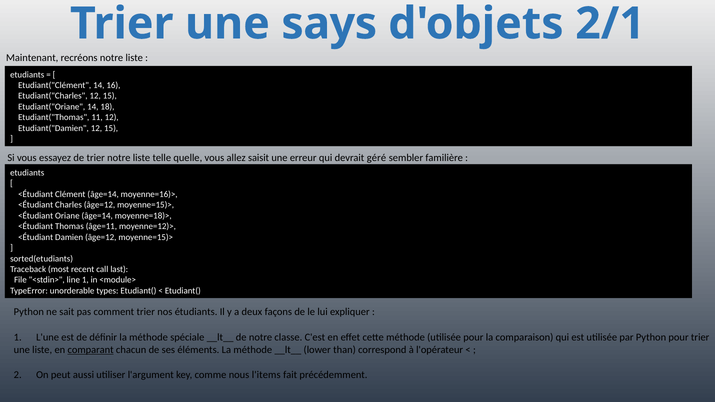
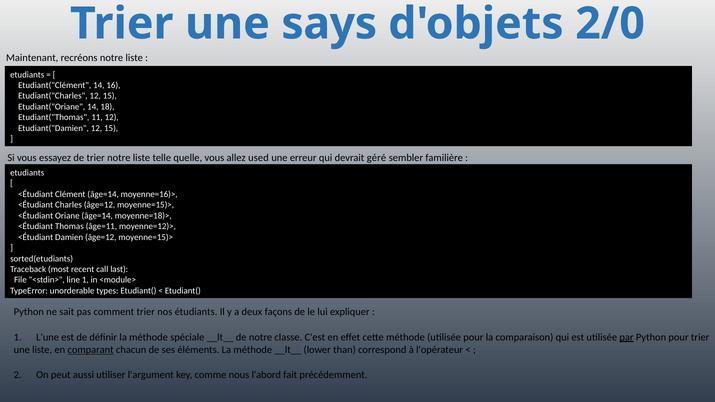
2/1: 2/1 -> 2/0
saisit: saisit -> used
par underline: none -> present
l'items: l'items -> l'abord
